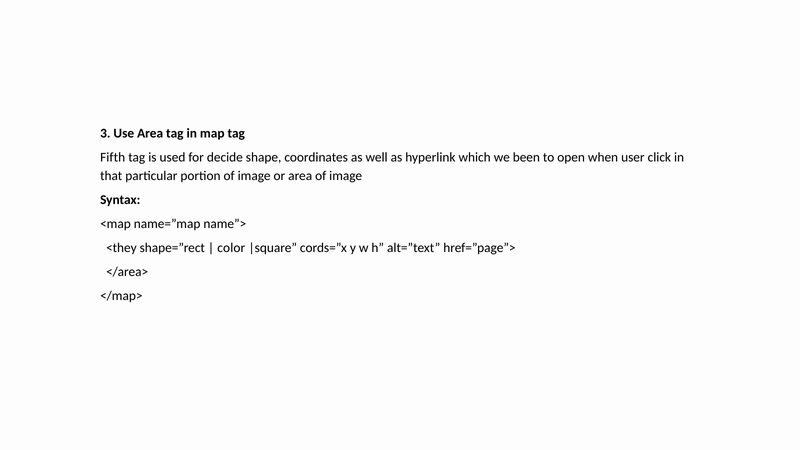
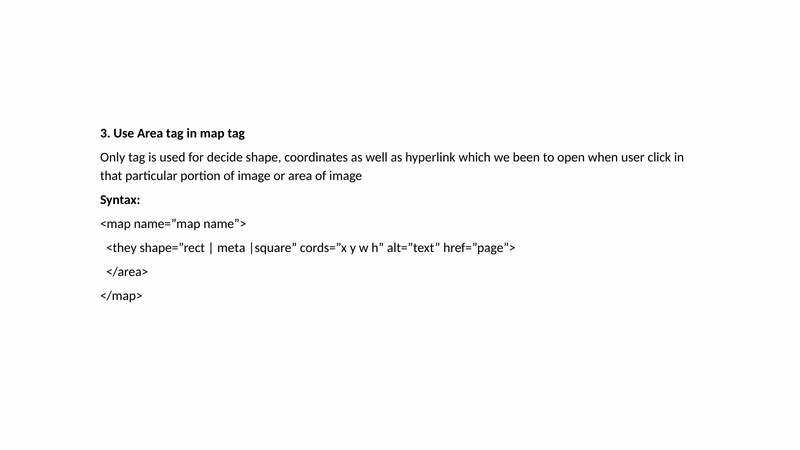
Fifth: Fifth -> Only
color: color -> meta
